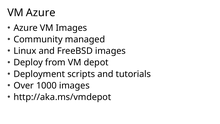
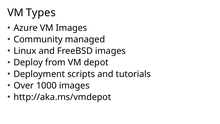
VM Azure: Azure -> Types
